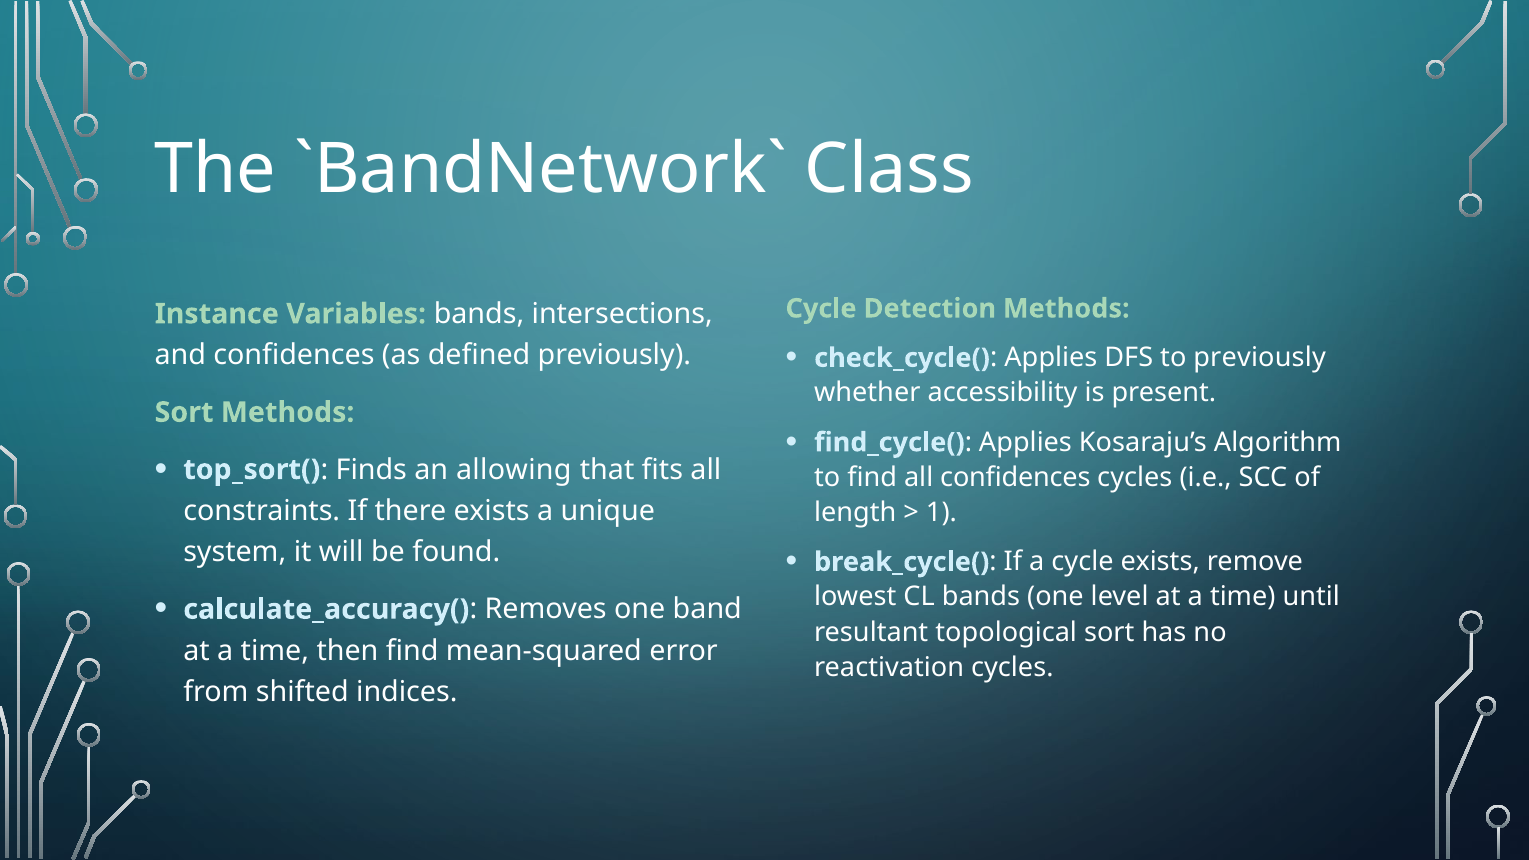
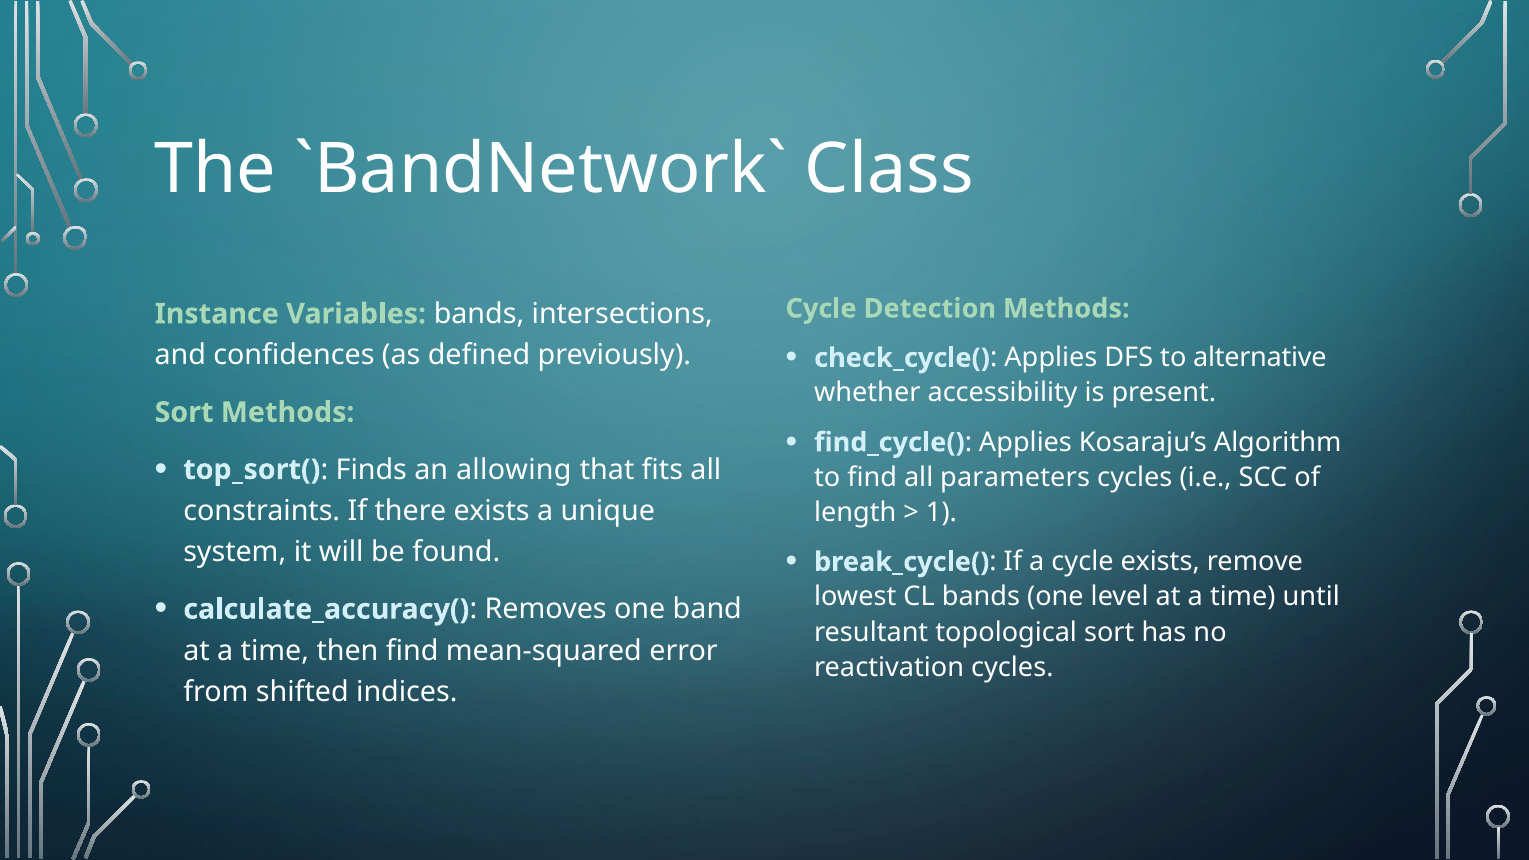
to previously: previously -> alternative
all confidences: confidences -> parameters
